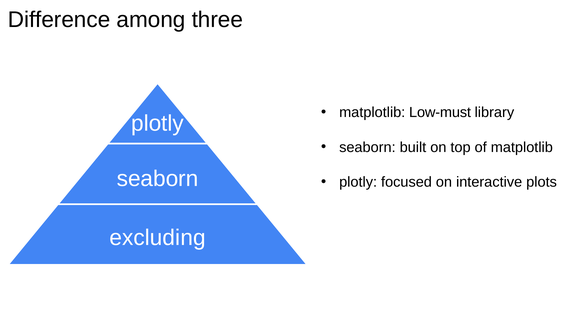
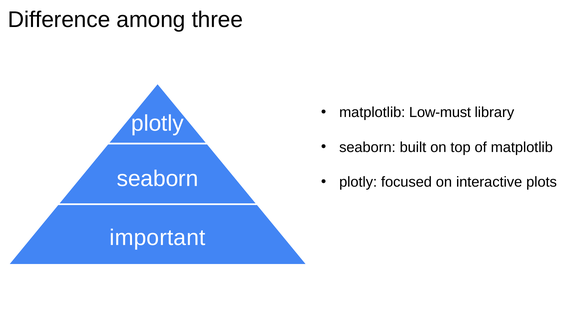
excluding: excluding -> important
